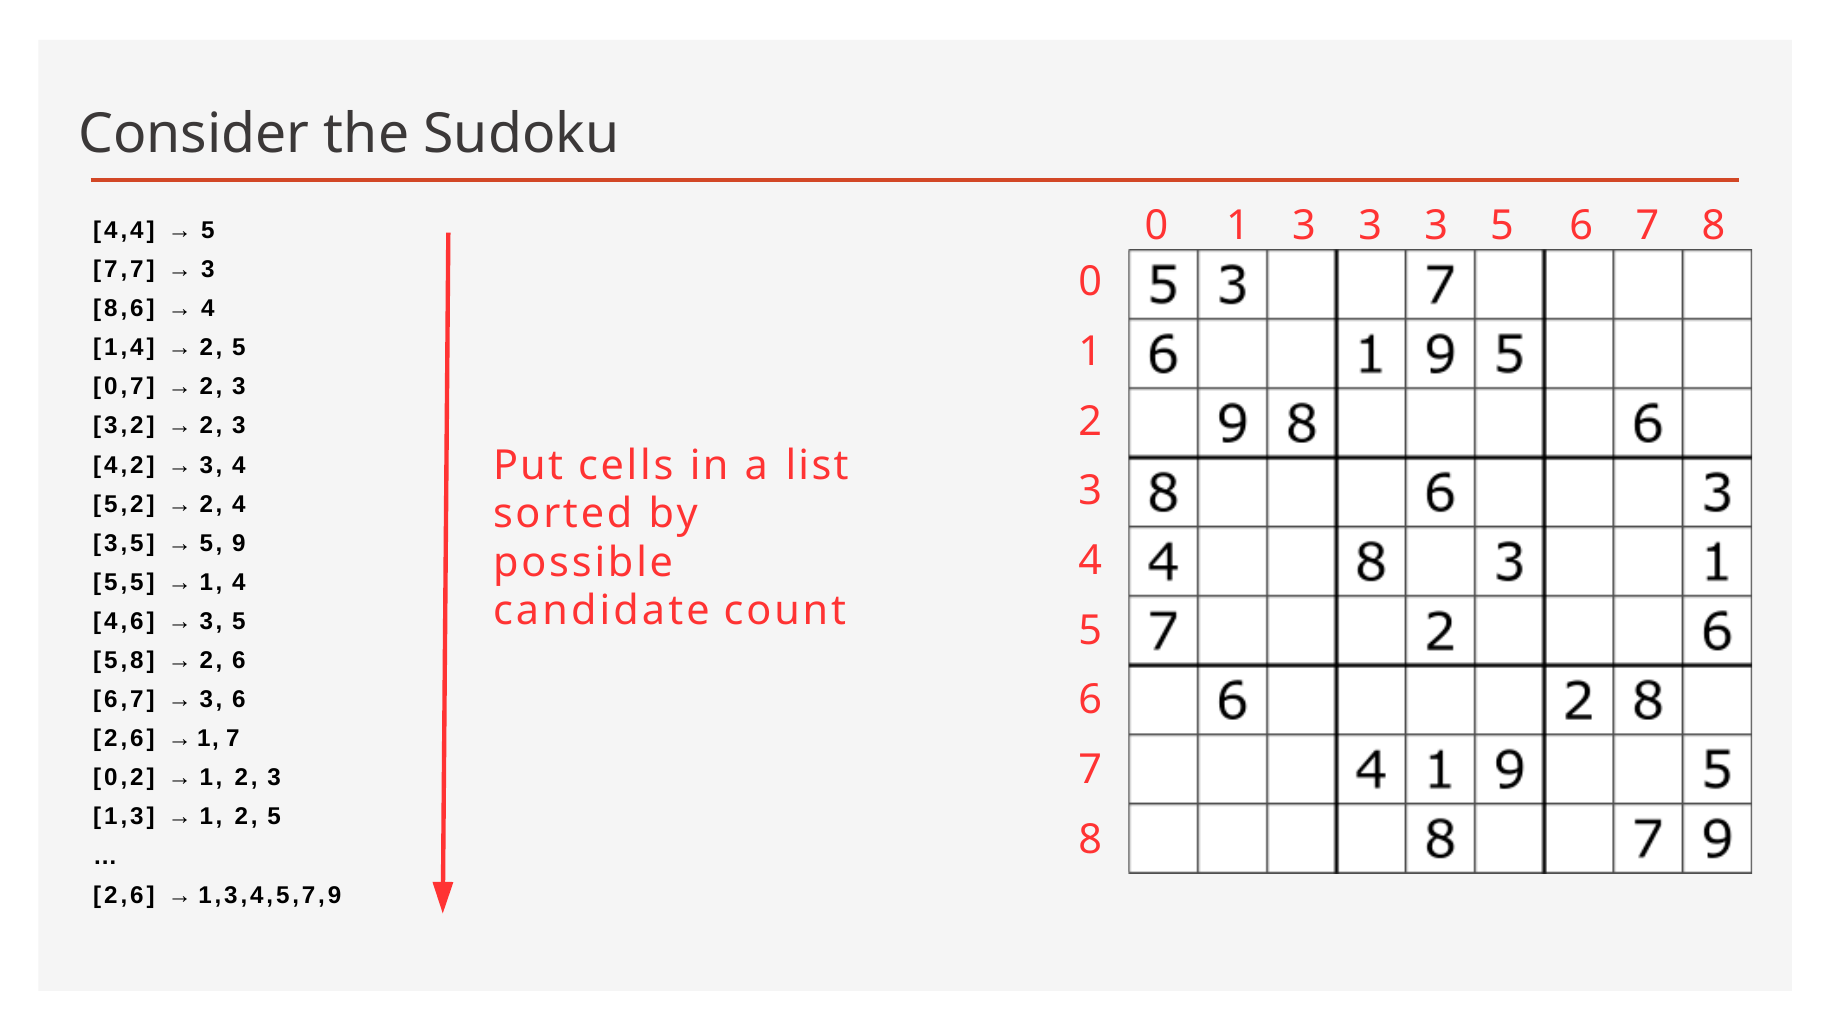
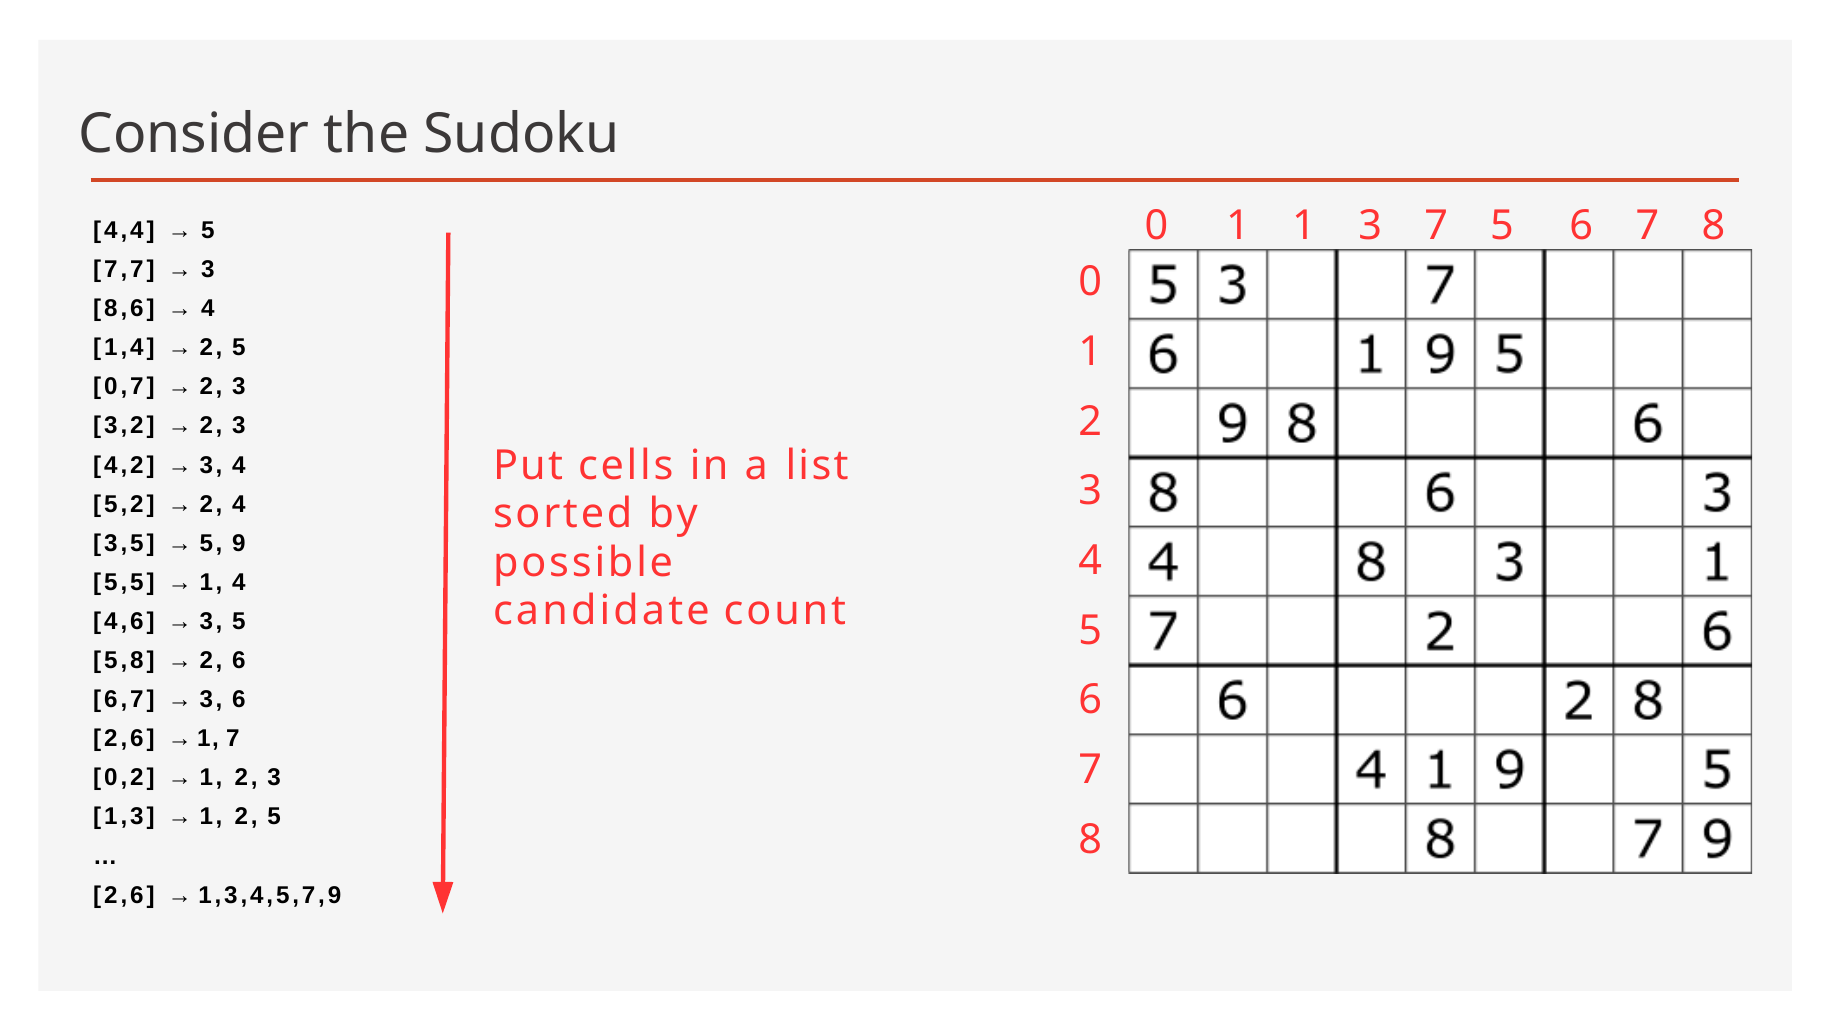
1 3: 3 -> 1
3 at (1436, 226): 3 -> 7
